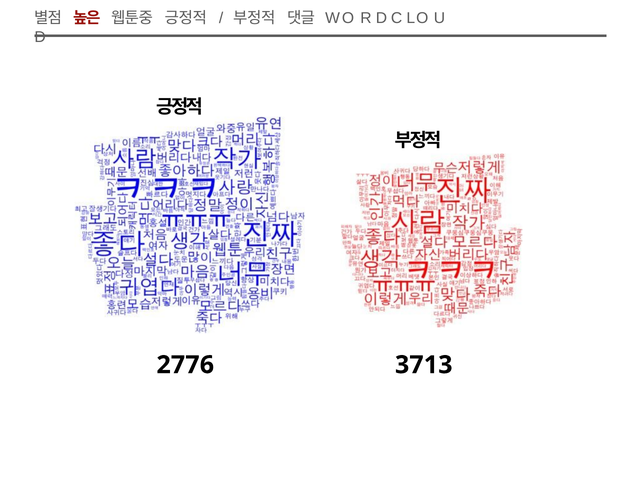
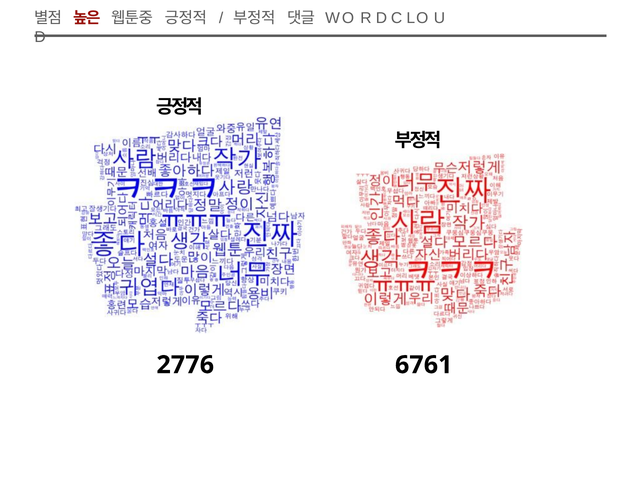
3713: 3713 -> 6761
